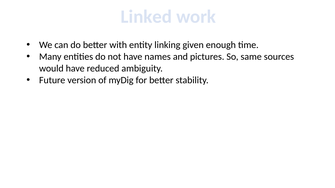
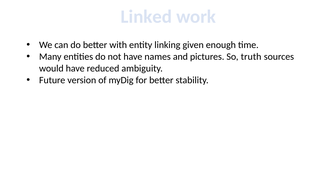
same: same -> truth
